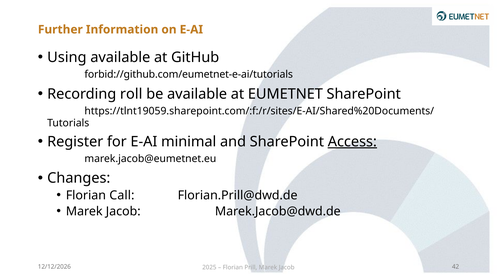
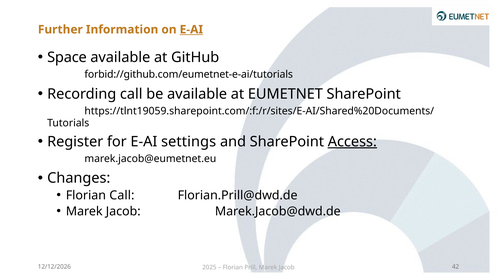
E-AI at (191, 29) underline: none -> present
Using: Using -> Space
Recording roll: roll -> call
minimal: minimal -> settings
